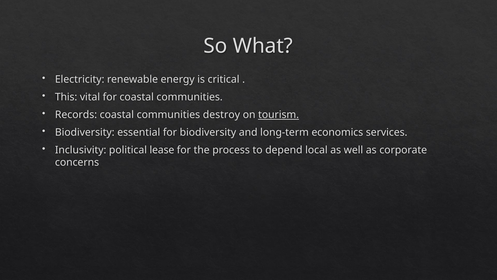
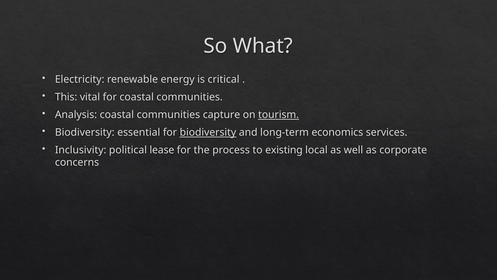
Records: Records -> Analysis
destroy: destroy -> capture
biodiversity at (208, 132) underline: none -> present
depend: depend -> existing
